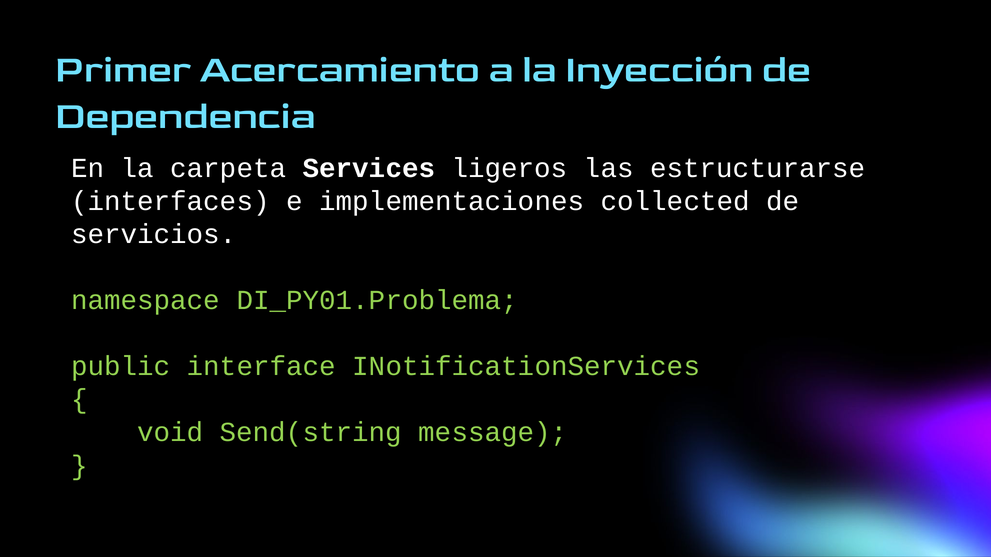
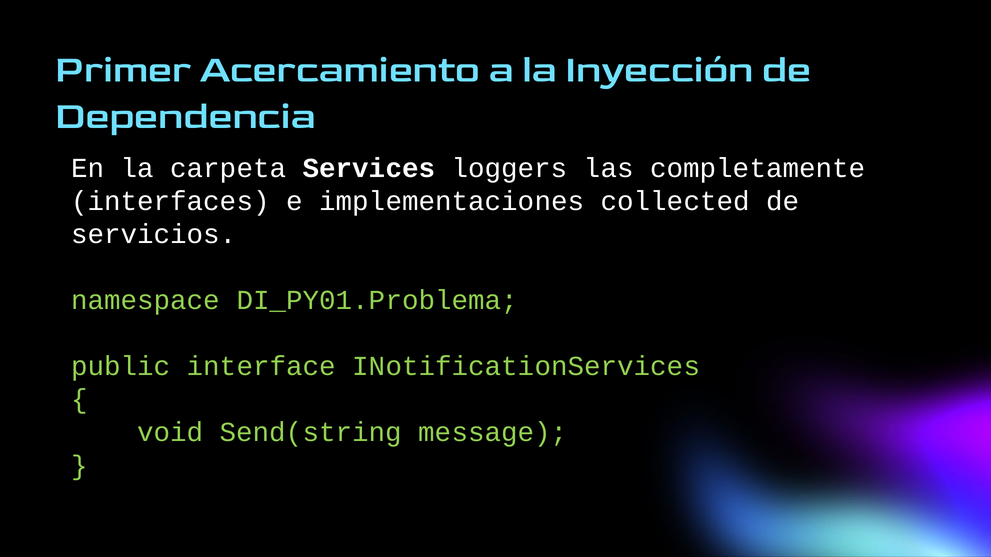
ligeros: ligeros -> loggers
estructurarse: estructurarse -> completamente
